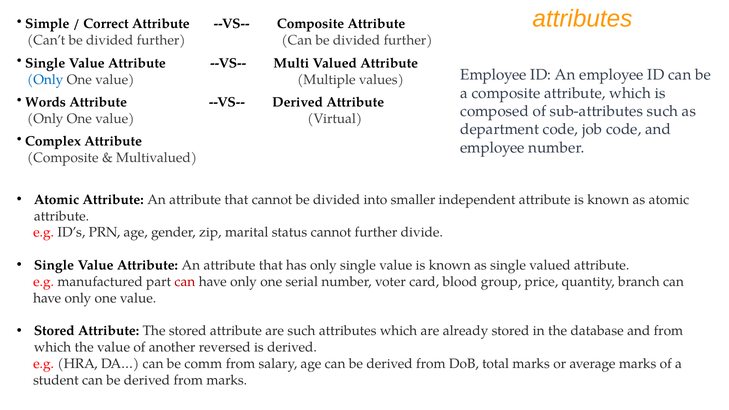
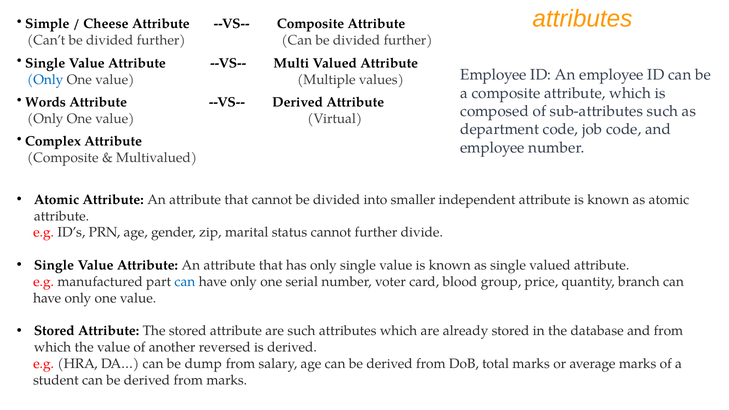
Correct: Correct -> Cheese
can at (185, 282) colour: red -> blue
comm: comm -> dump
